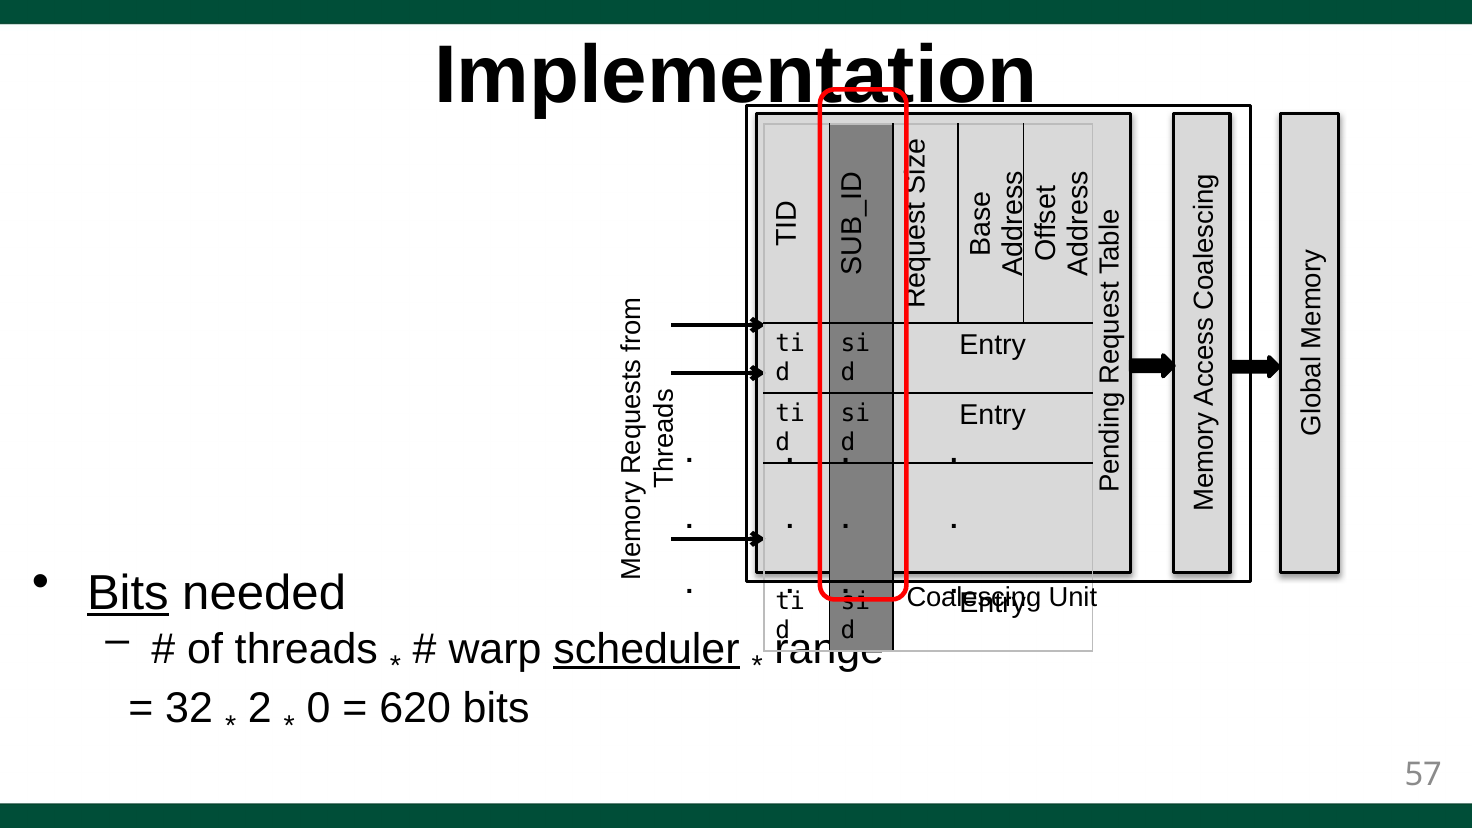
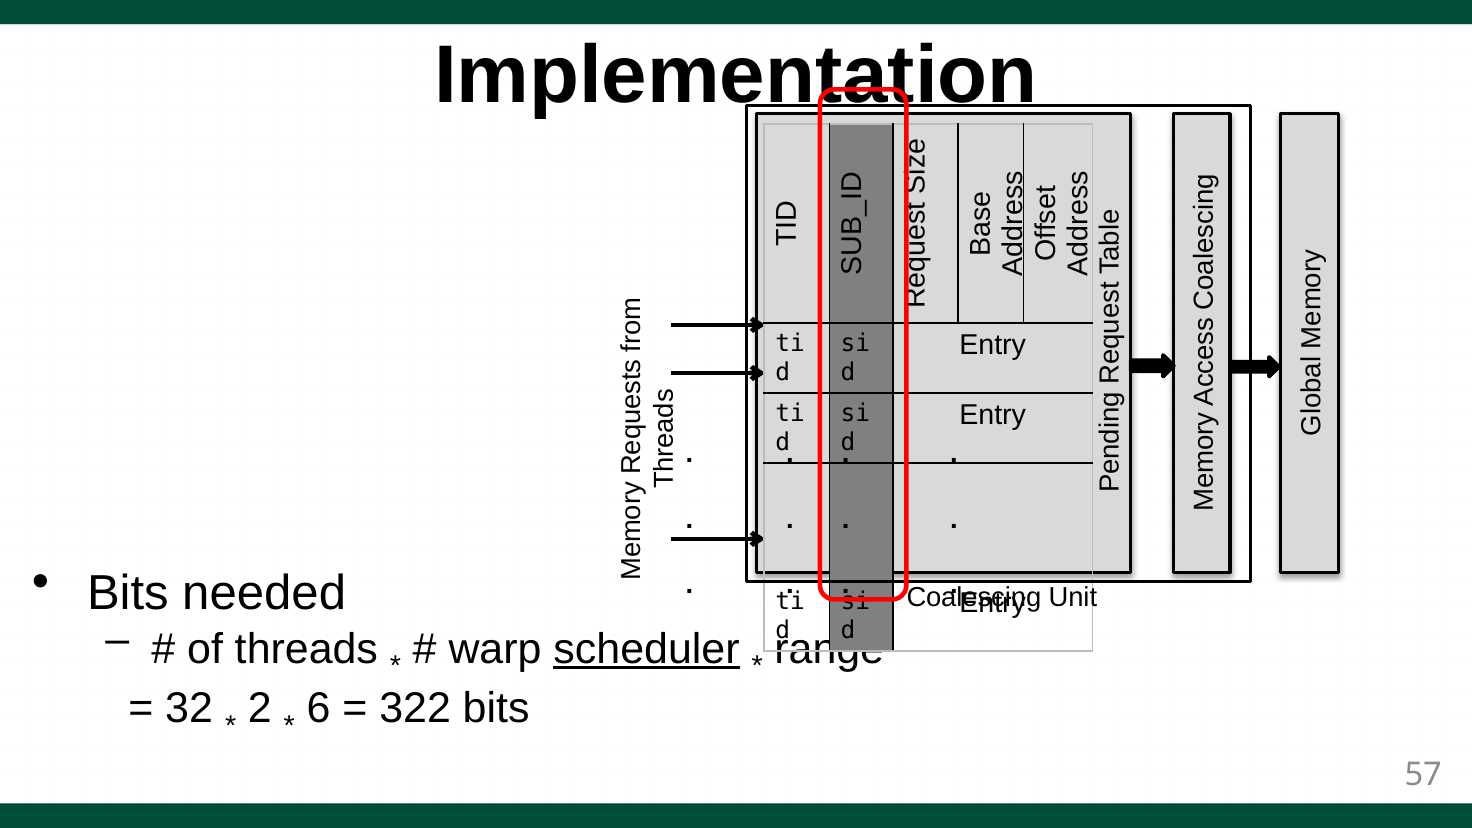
Bits at (128, 593) underline: present -> none
0: 0 -> 6
620: 620 -> 322
